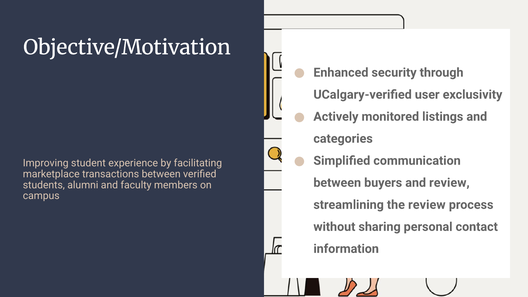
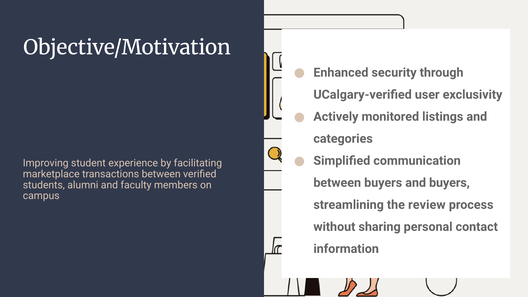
and review: review -> buyers
